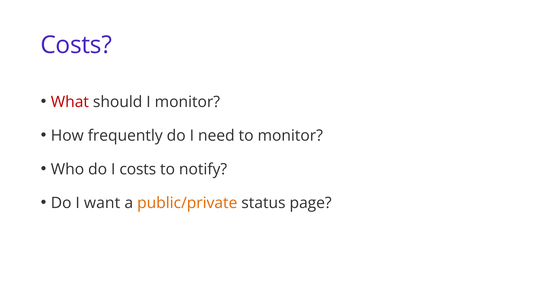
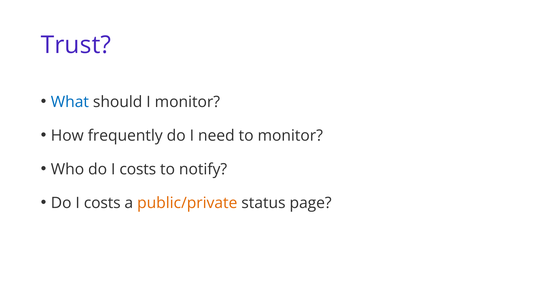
Costs at (76, 45): Costs -> Trust
What colour: red -> blue
want at (102, 203): want -> costs
